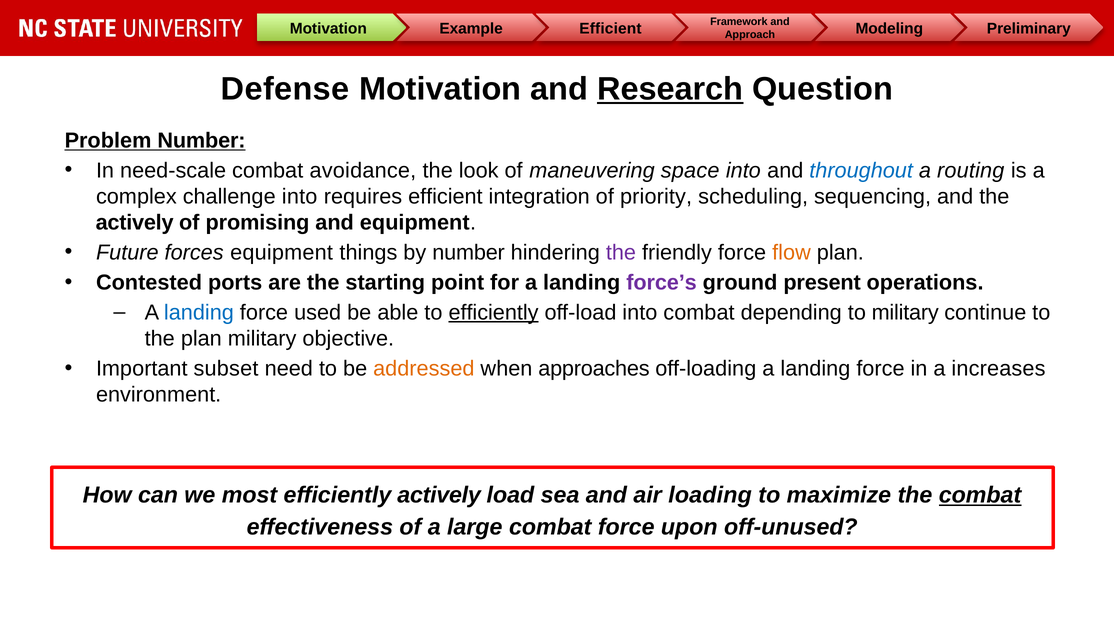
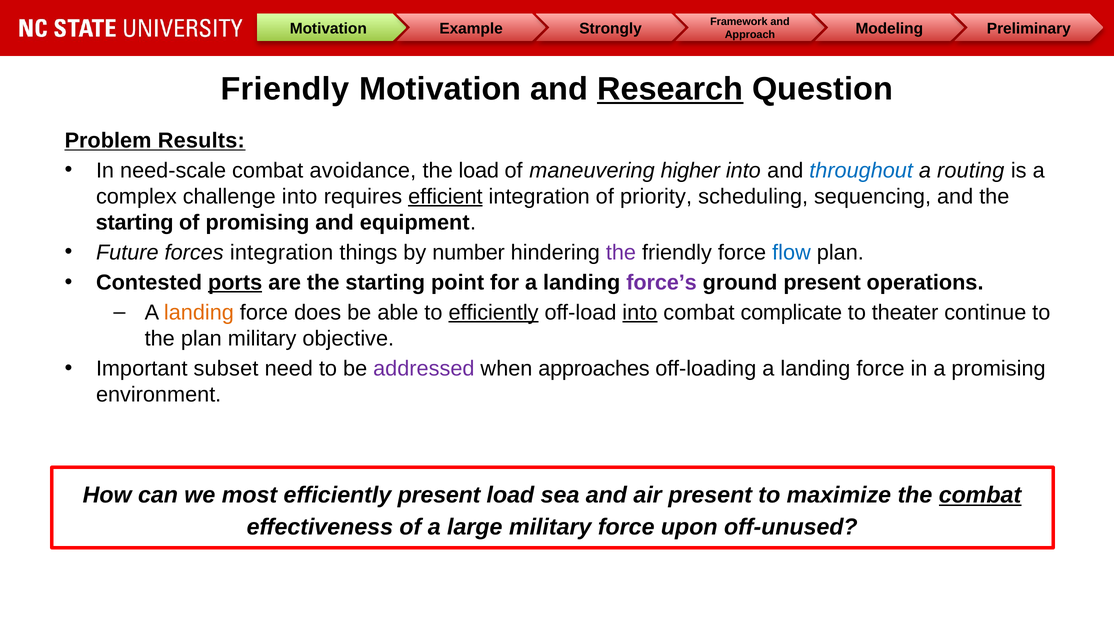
Example Efficient: Efficient -> Strongly
Defense at (285, 89): Defense -> Friendly
Problem Number: Number -> Results
the look: look -> load
space: space -> higher
efficient at (445, 197) underline: none -> present
actively at (135, 223): actively -> starting
forces equipment: equipment -> integration
flow colour: orange -> blue
ports underline: none -> present
landing at (199, 313) colour: blue -> orange
used: used -> does
into at (640, 313) underline: none -> present
depending: depending -> complicate
to military: military -> theater
addressed colour: orange -> purple
a increases: increases -> promising
efficiently actively: actively -> present
air loading: loading -> present
large combat: combat -> military
